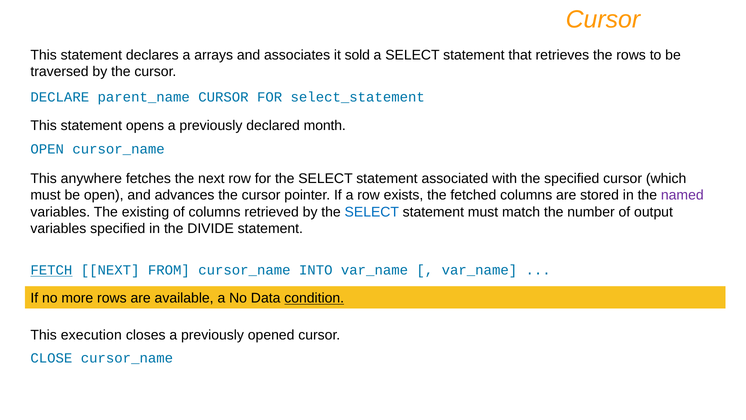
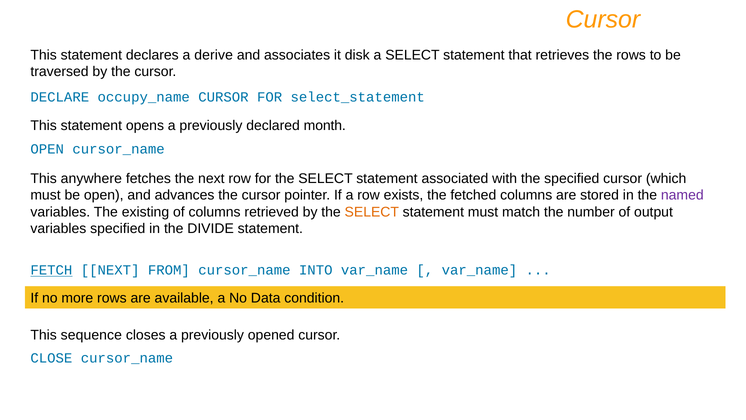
arrays: arrays -> derive
sold: sold -> disk
parent_name: parent_name -> occupy_name
SELECT at (372, 212) colour: blue -> orange
condition underline: present -> none
execution: execution -> sequence
